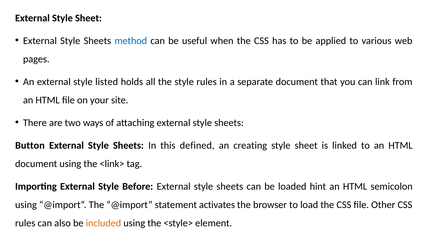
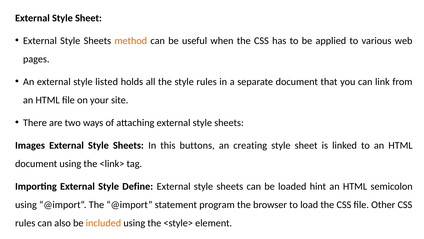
method colour: blue -> orange
Button: Button -> Images
defined: defined -> buttons
Before: Before -> Define
activates: activates -> program
